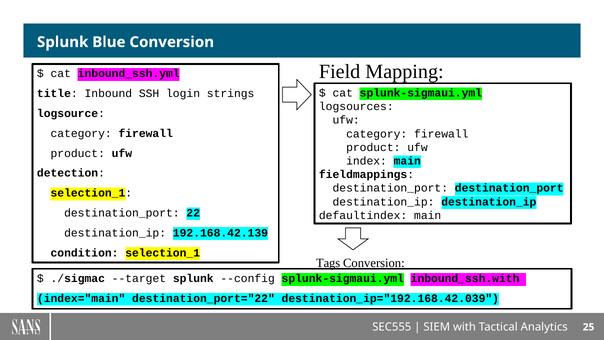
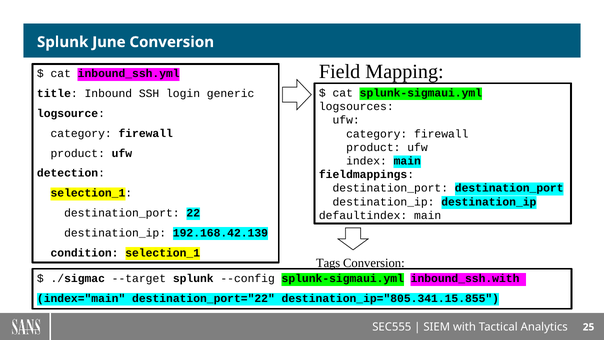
Blue: Blue -> June
strings: strings -> generic
destination_ip="192.168.42.039: destination_ip="192.168.42.039 -> destination_ip="805.341.15.855
